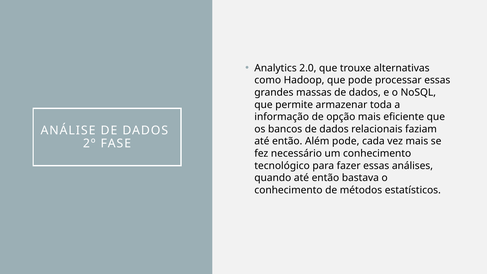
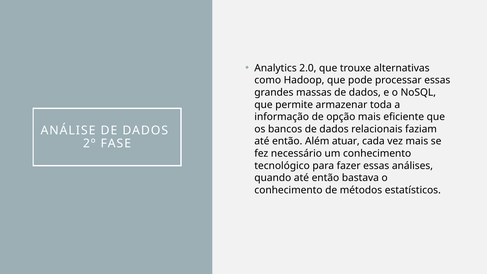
Além pode: pode -> atuar
